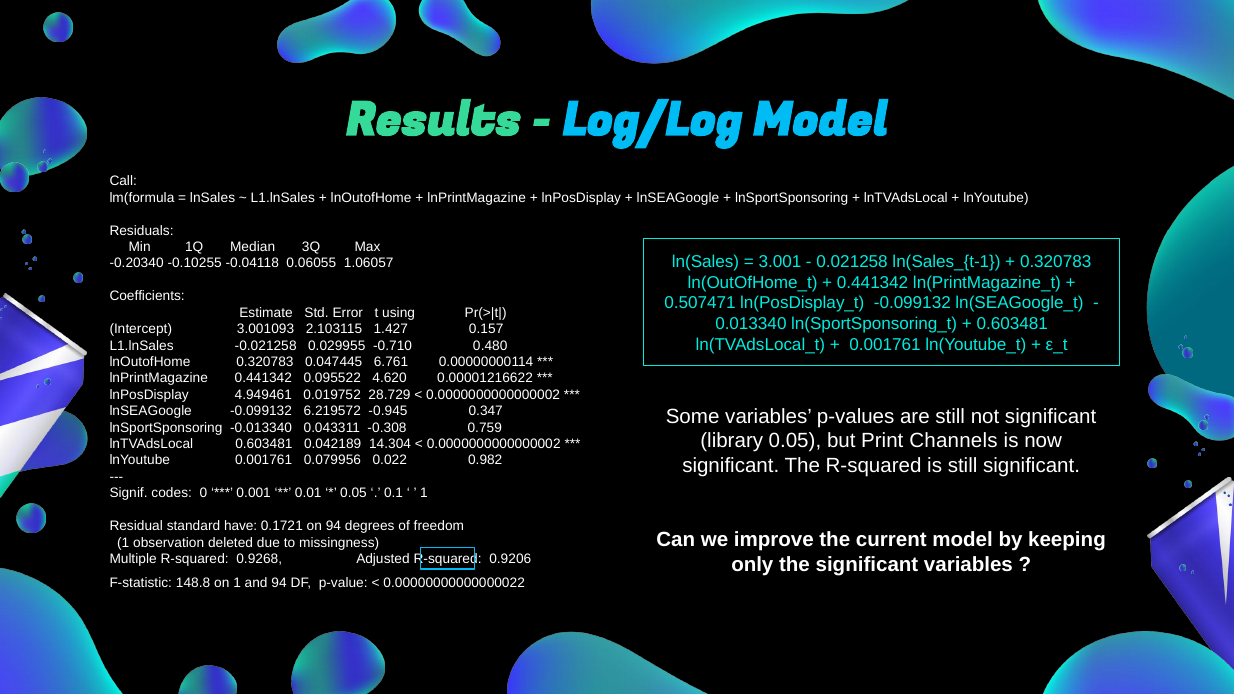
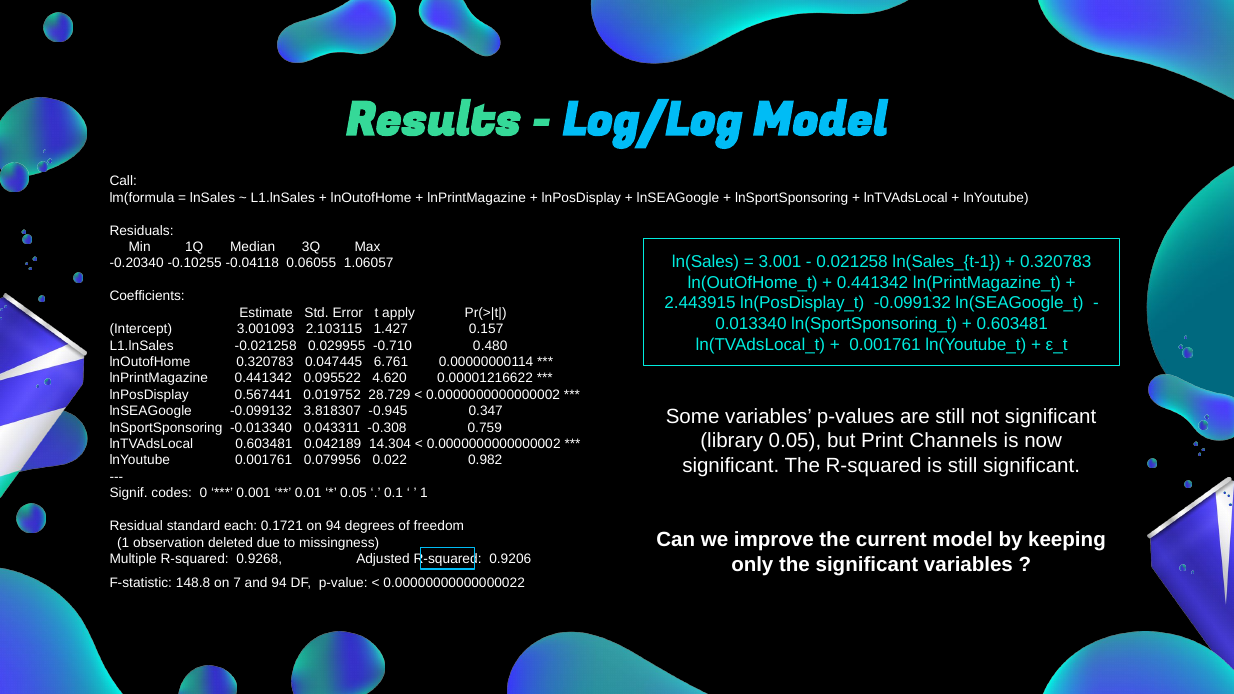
0.507471: 0.507471 -> 2.443915
using: using -> apply
4.949461: 4.949461 -> 0.567441
6.219572: 6.219572 -> 3.818307
have: have -> each
on 1: 1 -> 7
